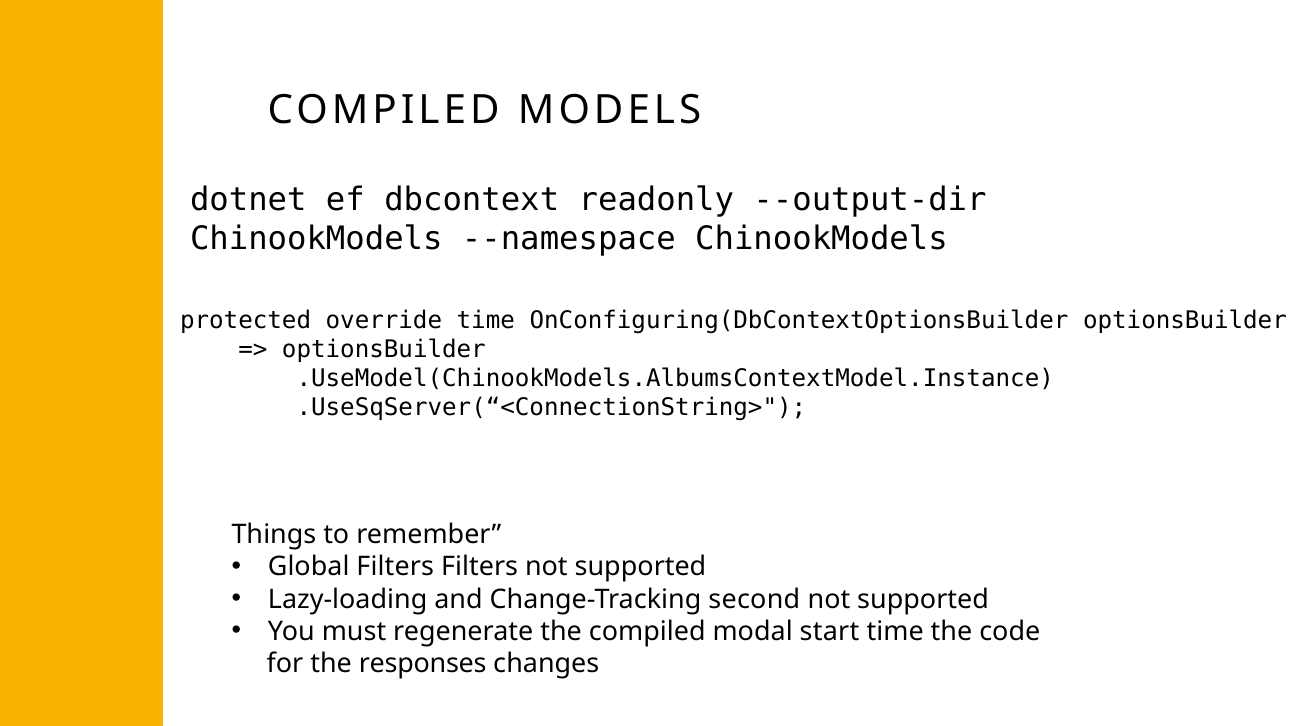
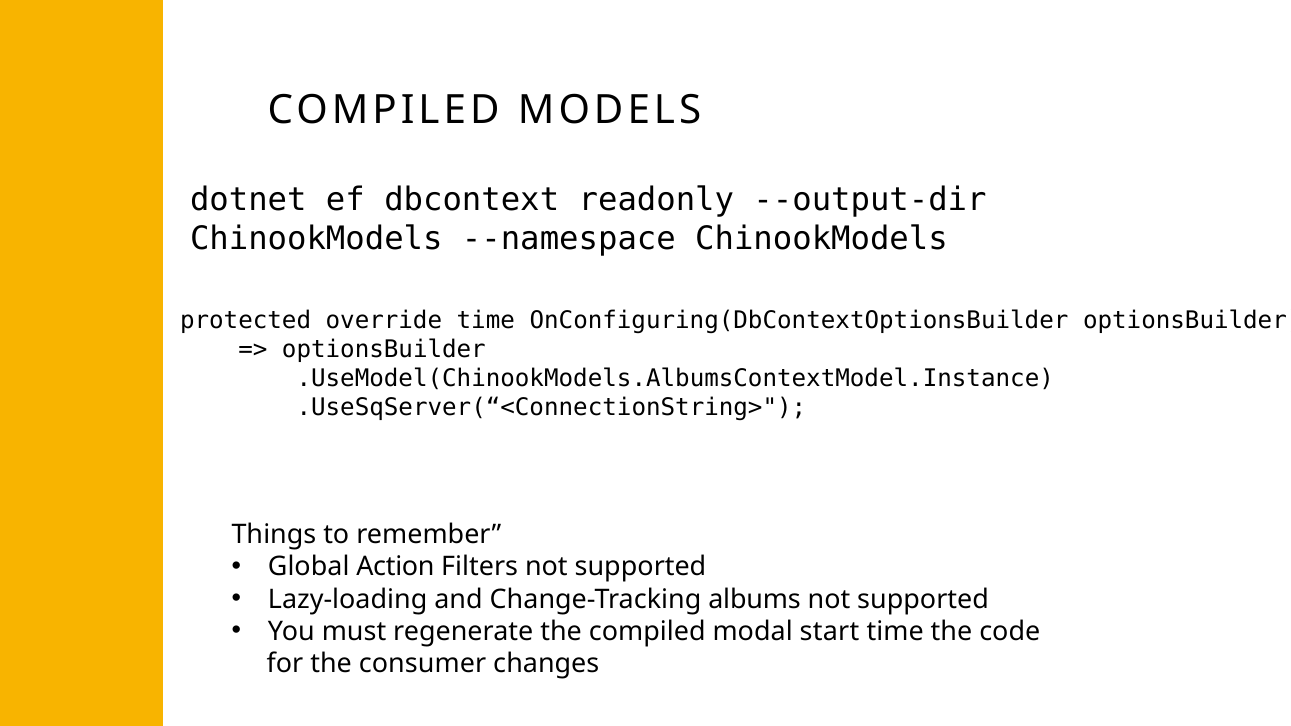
Global Filters: Filters -> Action
second: second -> albums
responses: responses -> consumer
